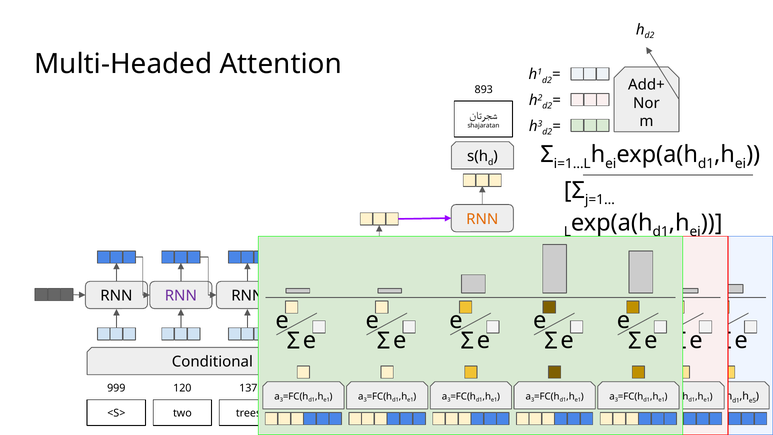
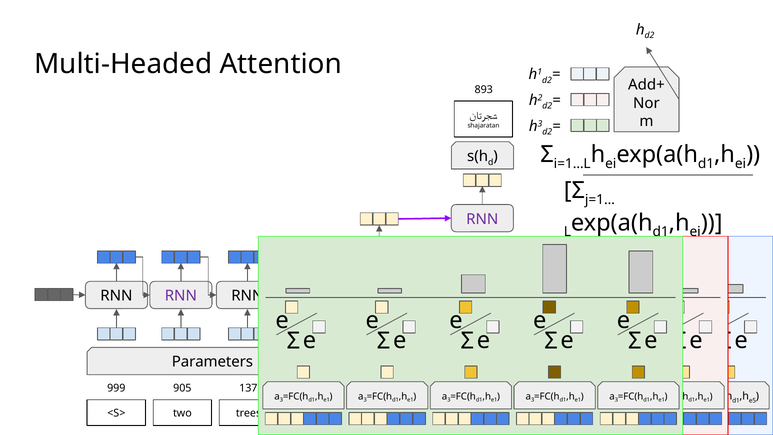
RNN at (482, 219) colour: orange -> purple
Conditional: Conditional -> Parameters
120: 120 -> 905
